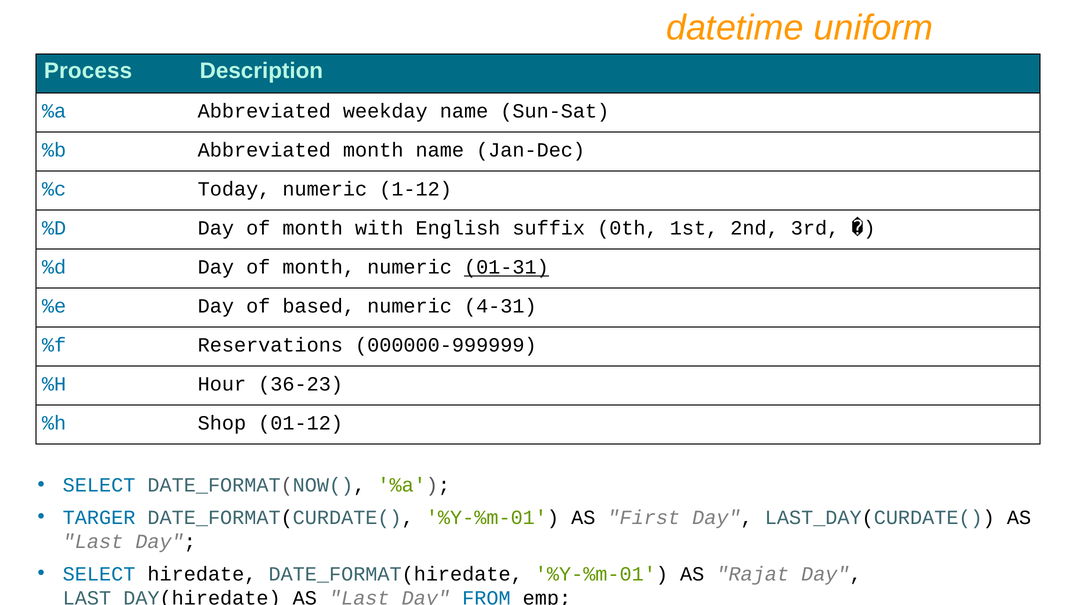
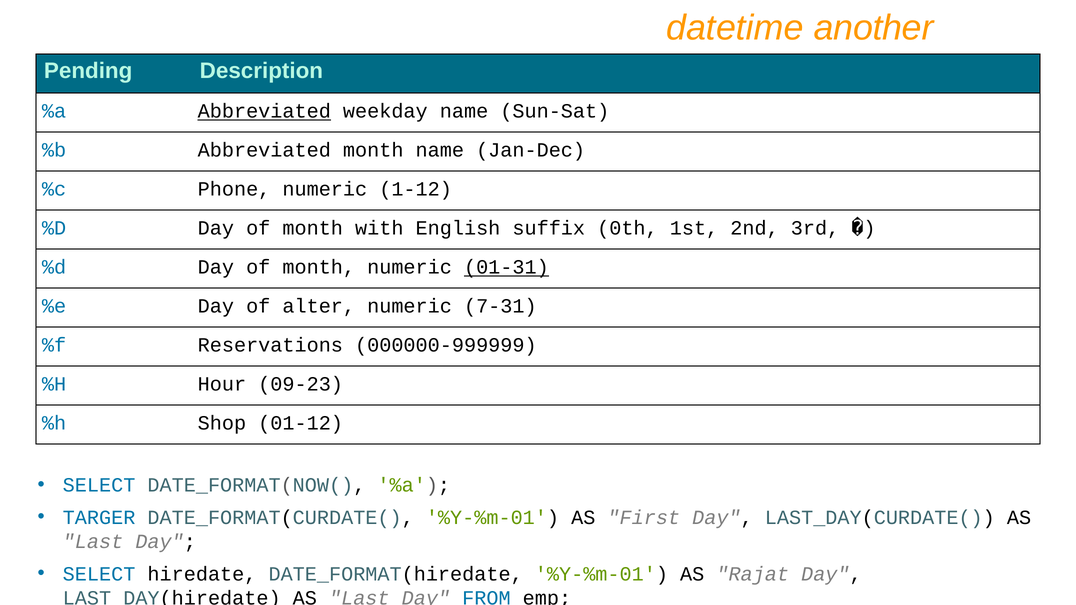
uniform: uniform -> another
Process: Process -> Pending
Abbreviated at (264, 111) underline: none -> present
Today: Today -> Phone
based: based -> alter
4-31: 4-31 -> 7-31
36-23: 36-23 -> 09-23
